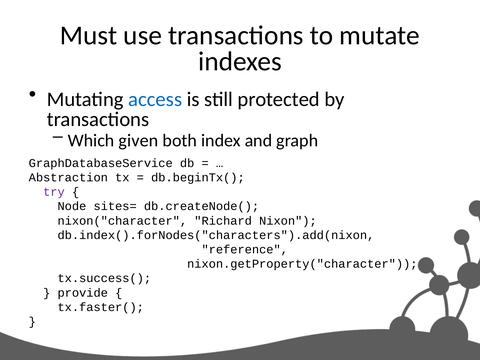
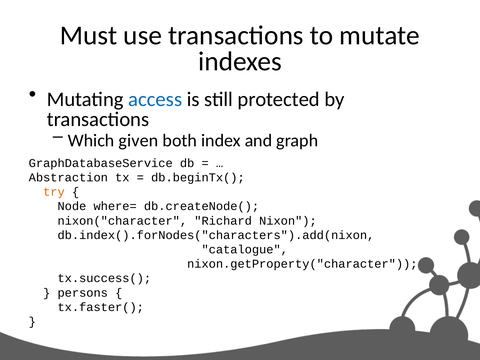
try colour: purple -> orange
sites=: sites= -> where=
reference: reference -> catalogue
provide: provide -> persons
